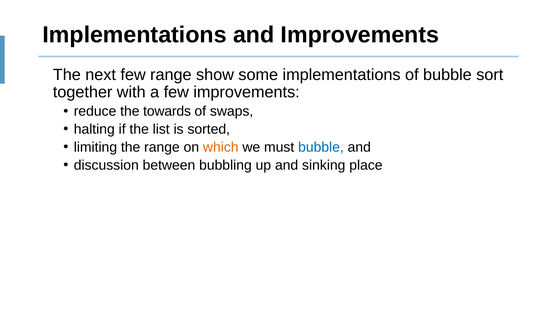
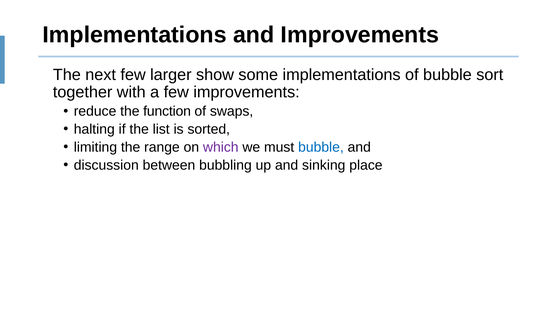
few range: range -> larger
towards: towards -> function
which colour: orange -> purple
